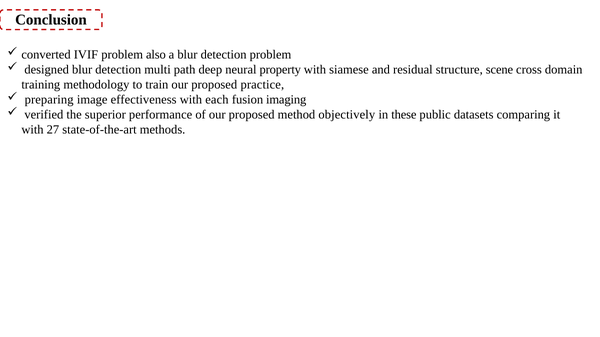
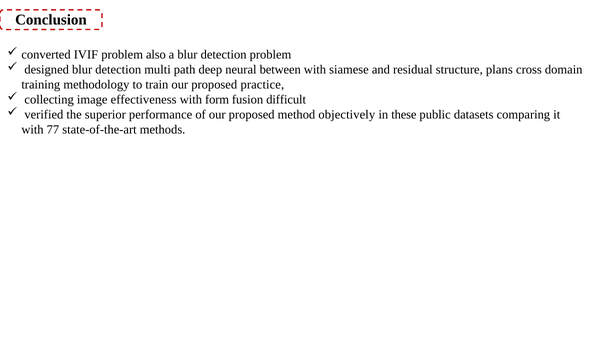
property: property -> between
scene: scene -> plans
preparing: preparing -> collecting
each: each -> form
imaging: imaging -> difficult
27: 27 -> 77
